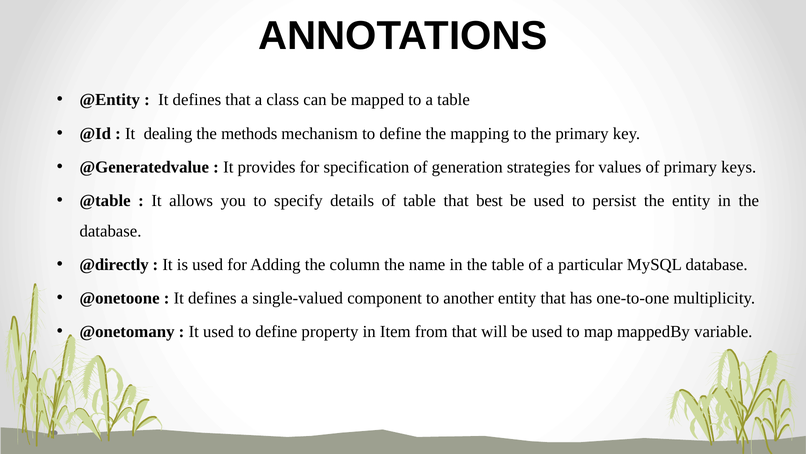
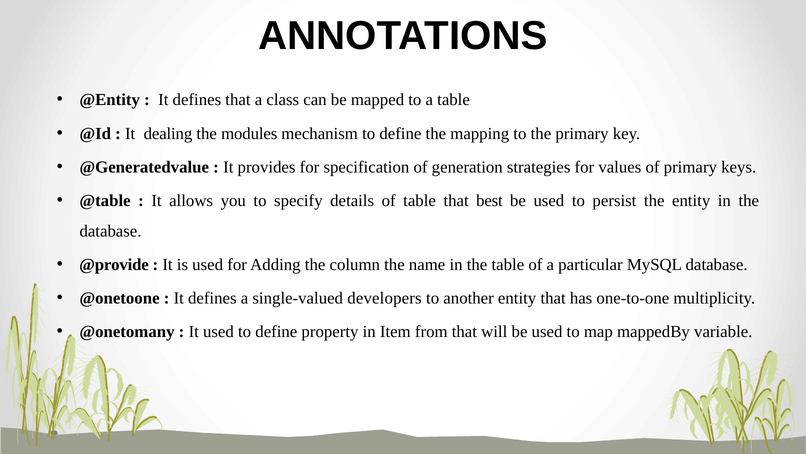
methods: methods -> modules
@directly: @directly -> @provide
component: component -> developers
